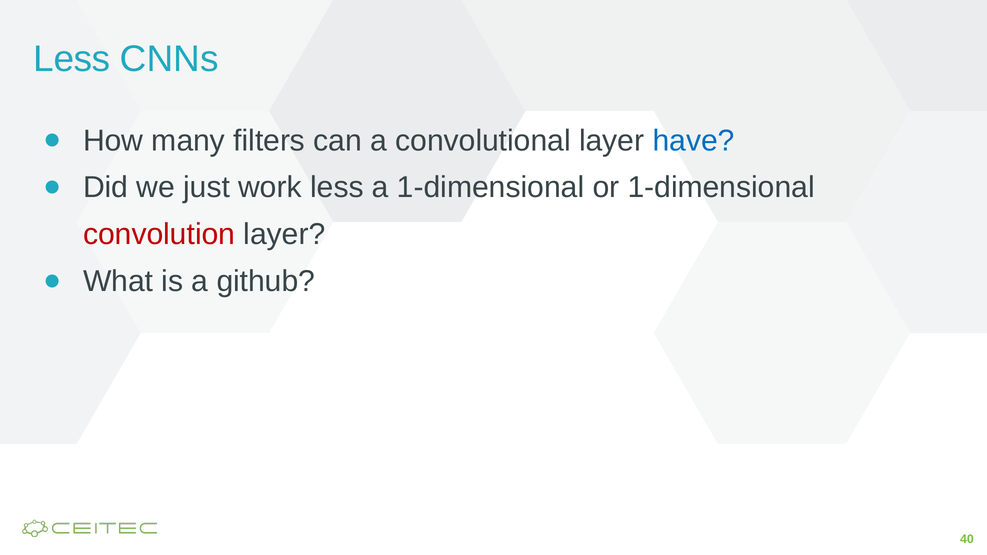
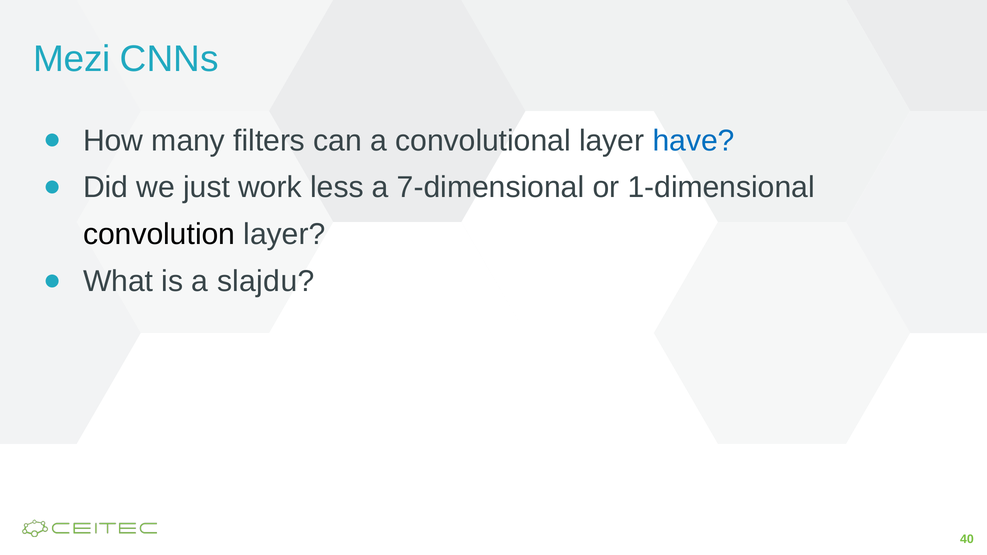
Less at (72, 59): Less -> Mezi
a 1-dimensional: 1-dimensional -> 7-dimensional
convolution colour: red -> black
github: github -> slajdu
